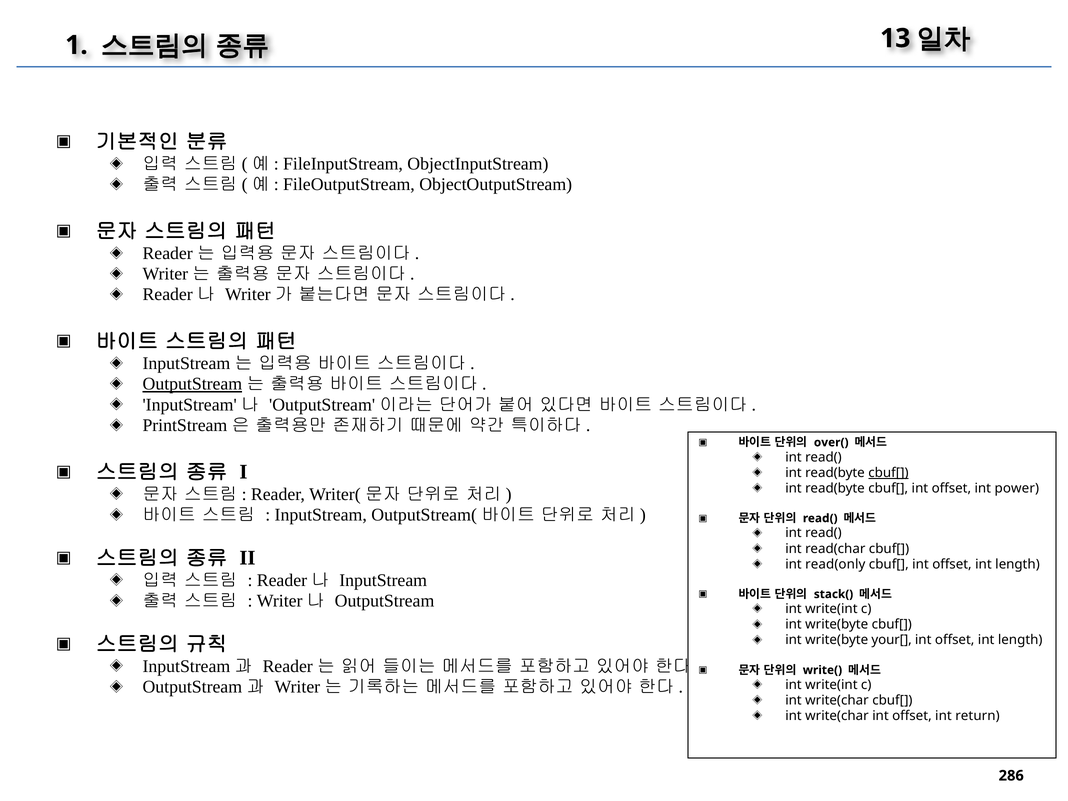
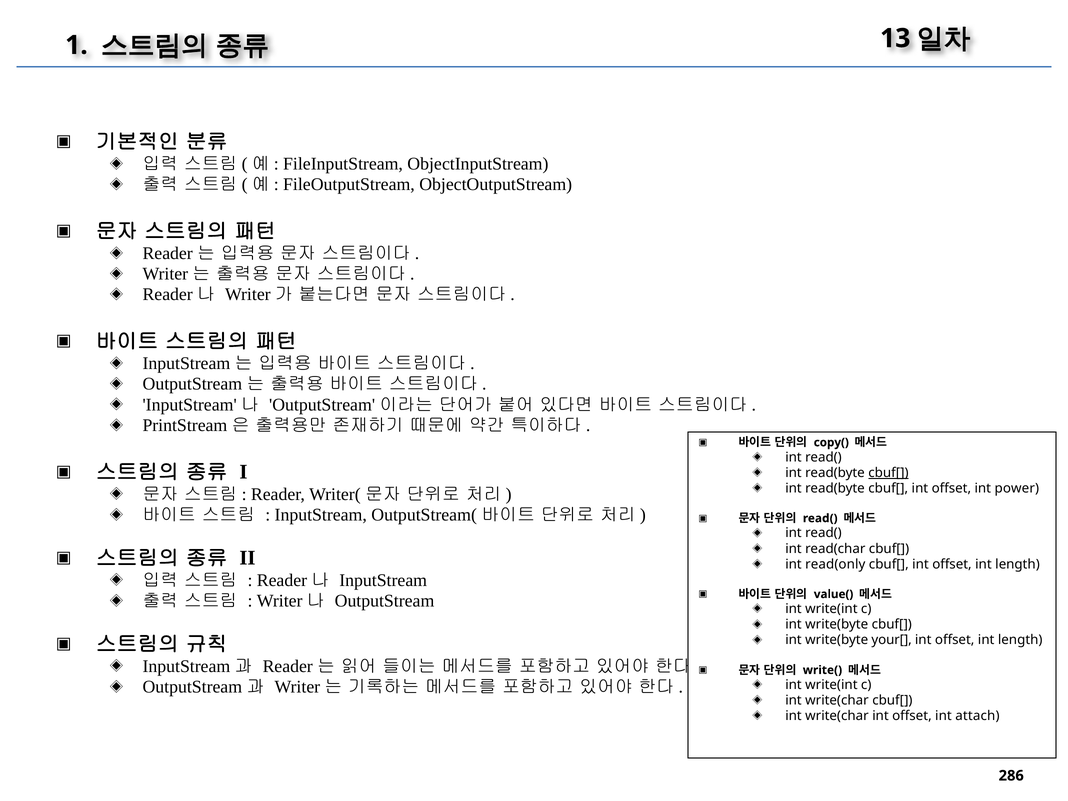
OutputStream at (192, 384) underline: present -> none
over(: over( -> copy(
stack(: stack( -> value(
return: return -> attach
